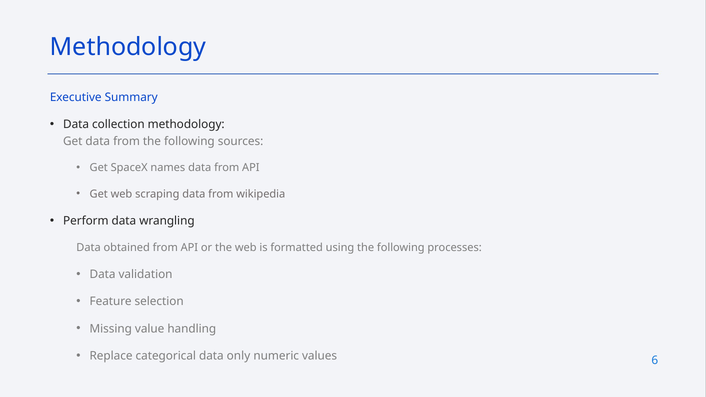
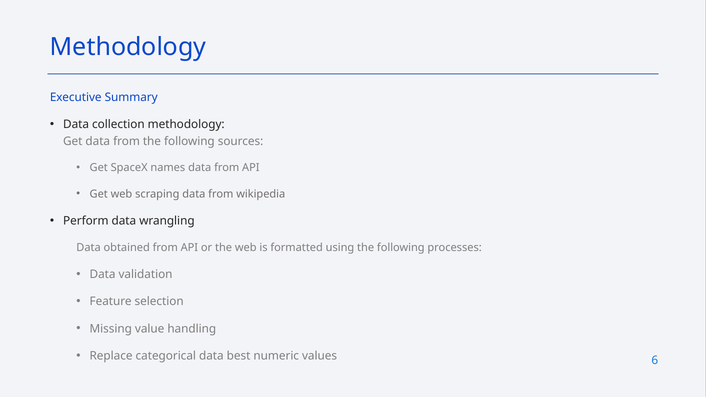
only: only -> best
